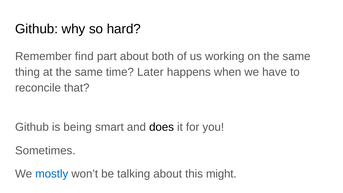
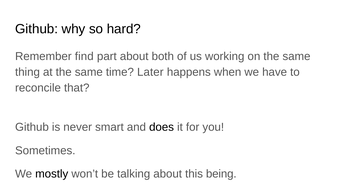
being: being -> never
mostly colour: blue -> black
might: might -> being
